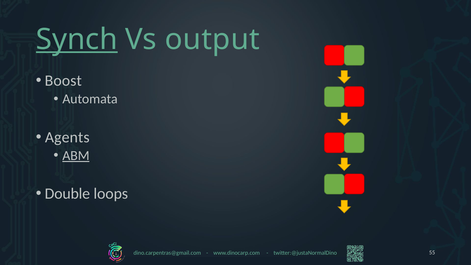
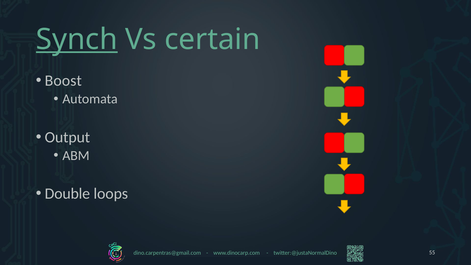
output: output -> certain
Agents: Agents -> Output
ABM underline: present -> none
